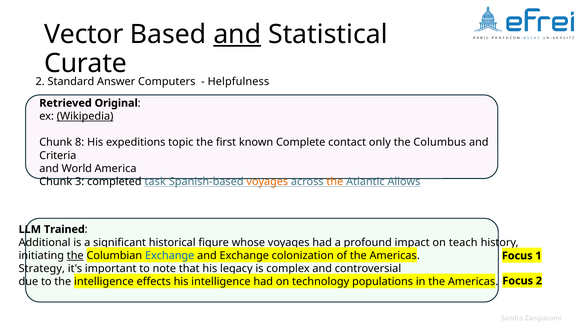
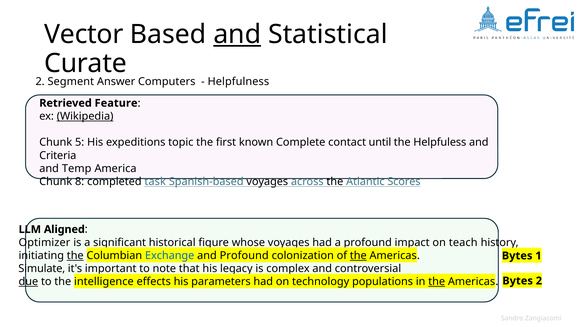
Standard: Standard -> Segment
Original: Original -> Feature
8: 8 -> 5
only: only -> until
Columbus: Columbus -> Helpfuless
World: World -> Temp
3: 3 -> 8
voyages at (267, 182) colour: orange -> black
the at (335, 182) colour: orange -> black
Allows: Allows -> Scores
Trained: Trained -> Aligned
Additional: Additional -> Optimizer
and Exchange: Exchange -> Profound
the at (358, 256) underline: none -> present
Focus at (517, 256): Focus -> Bytes
Strategy: Strategy -> Simulate
due underline: none -> present
his intelligence: intelligence -> parameters
the at (437, 282) underline: none -> present
Focus at (518, 281): Focus -> Bytes
